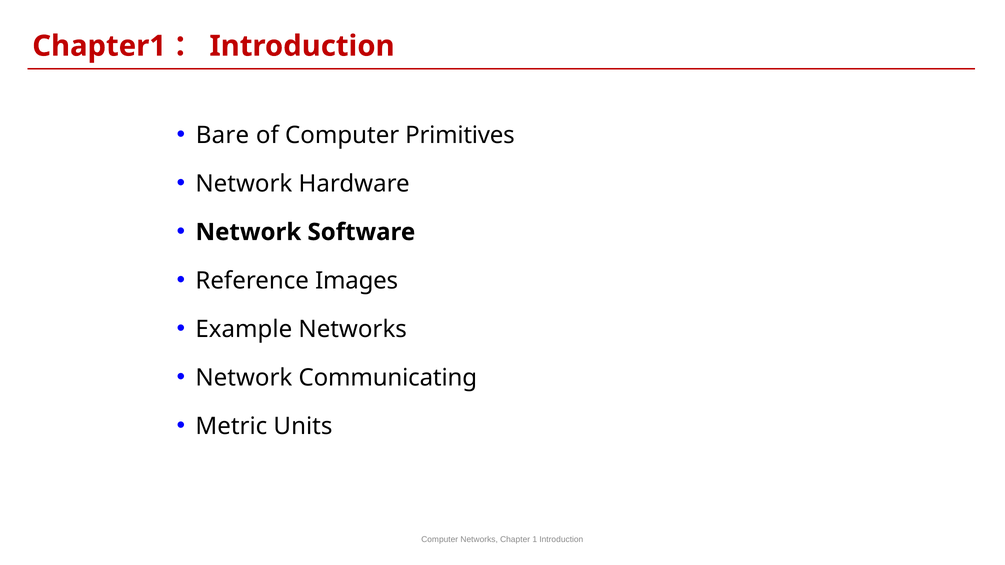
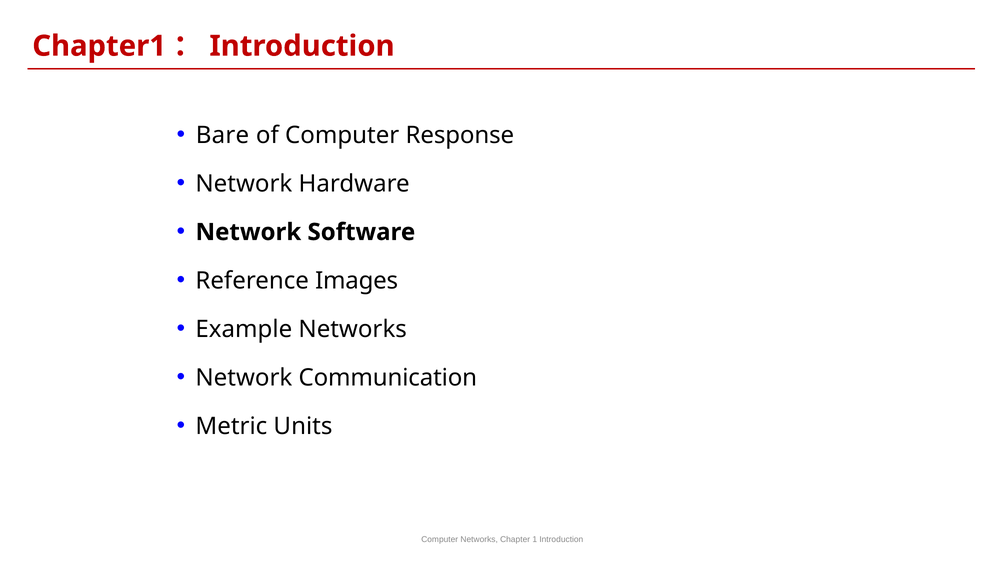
Primitives: Primitives -> Response
Communicating: Communicating -> Communication
